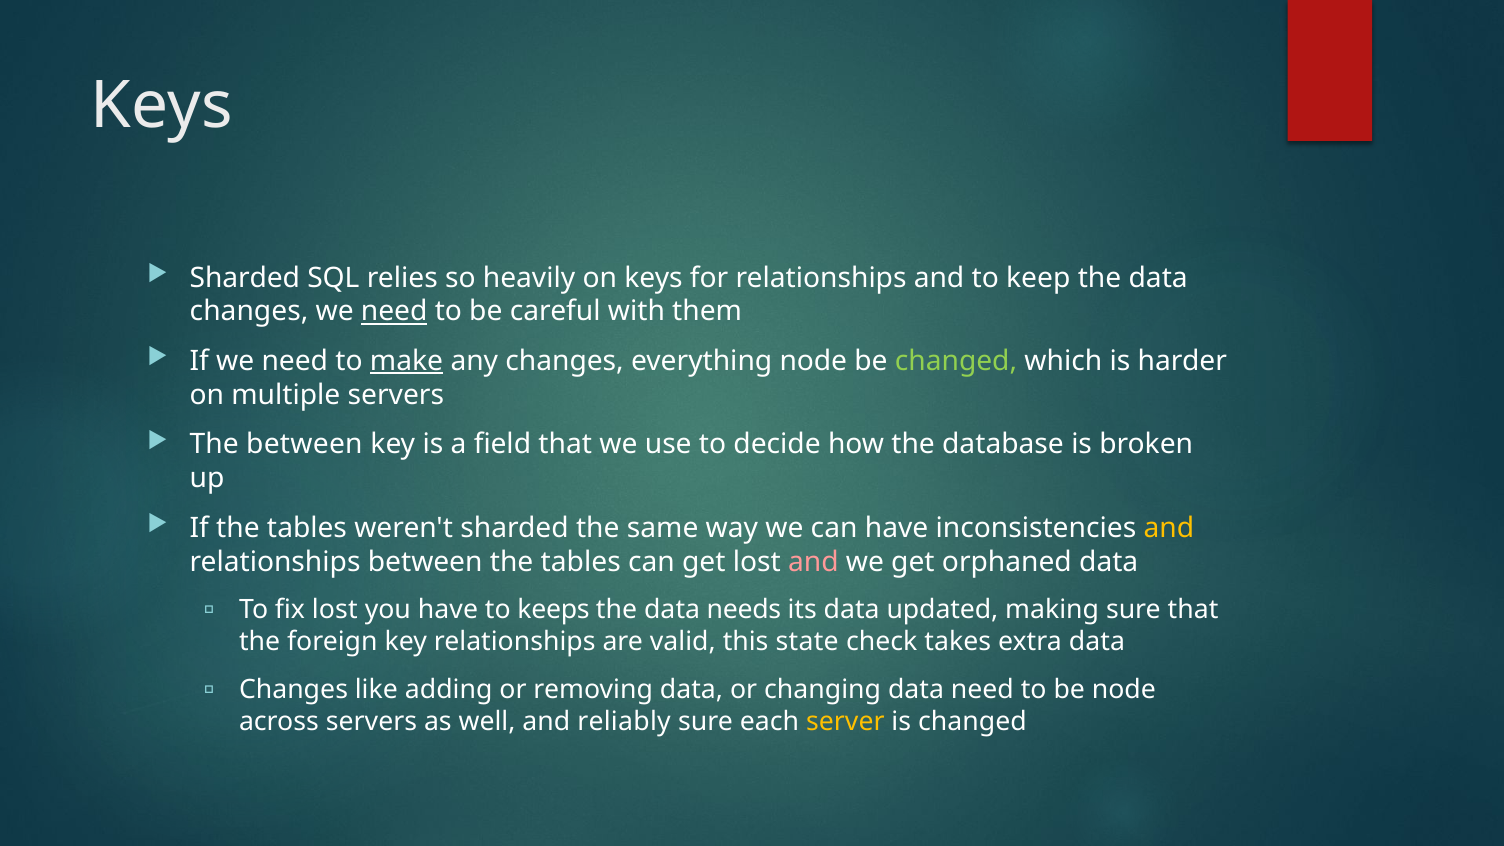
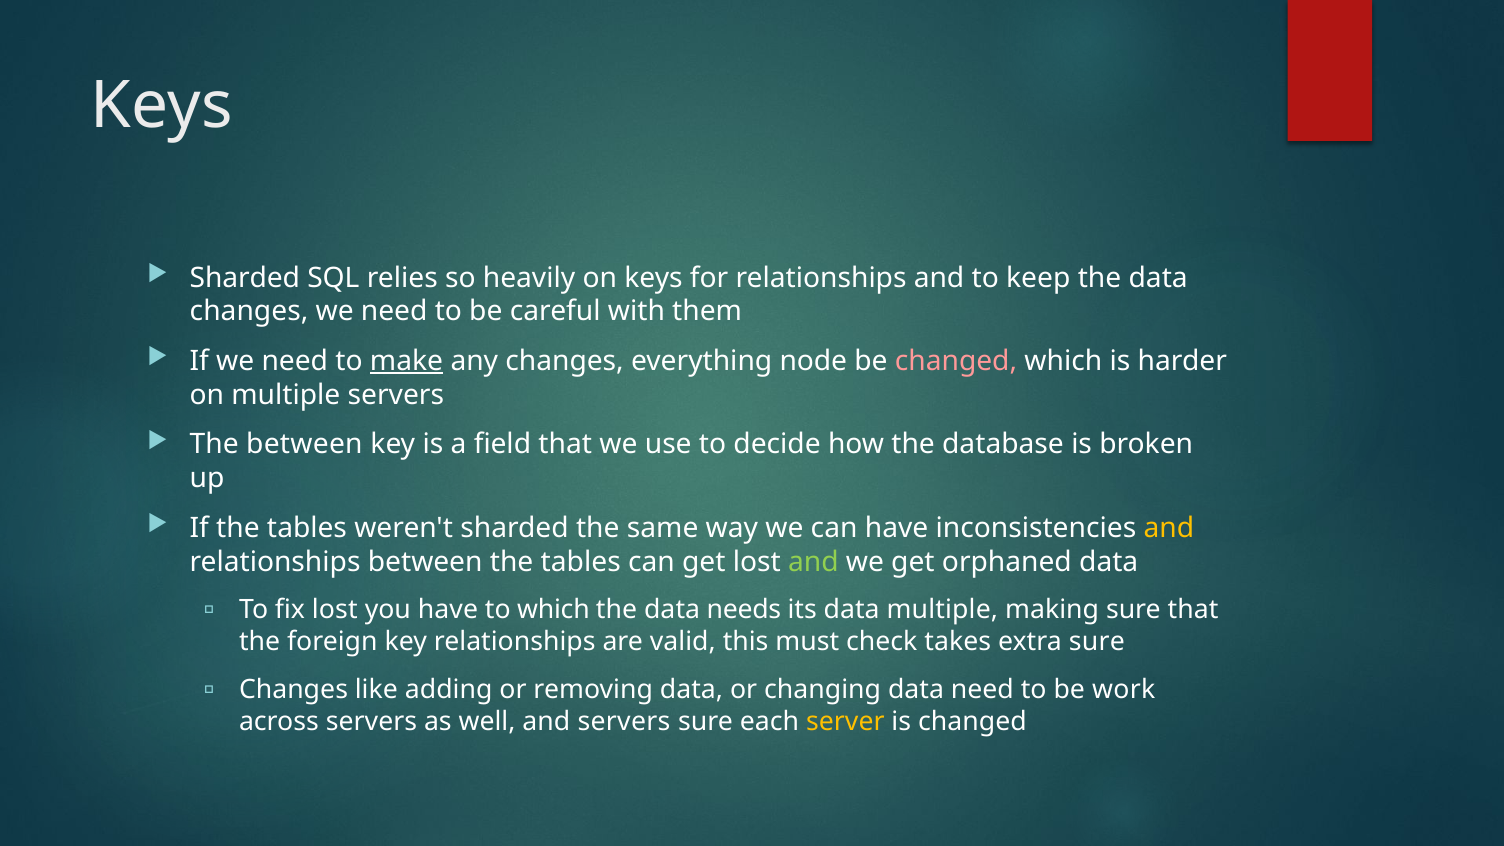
need at (394, 312) underline: present -> none
changed at (956, 361) colour: light green -> pink
and at (813, 562) colour: pink -> light green
to keeps: keeps -> which
data updated: updated -> multiple
state: state -> must
extra data: data -> sure
be node: node -> work
and reliably: reliably -> servers
